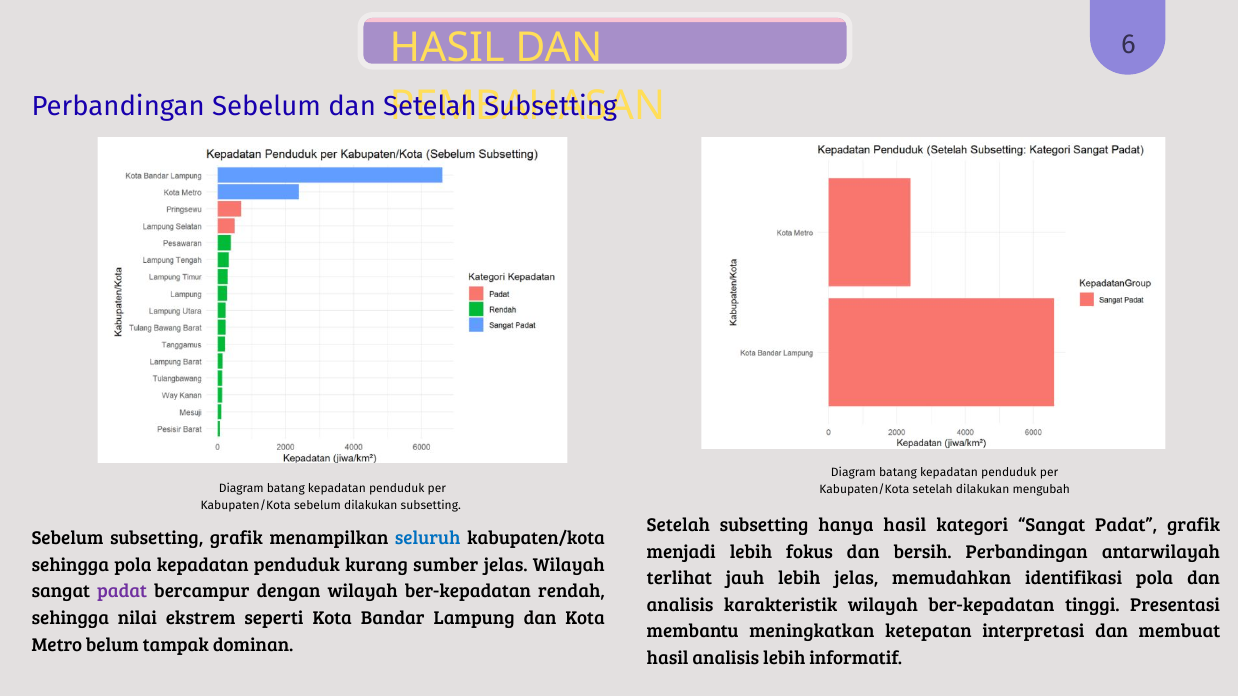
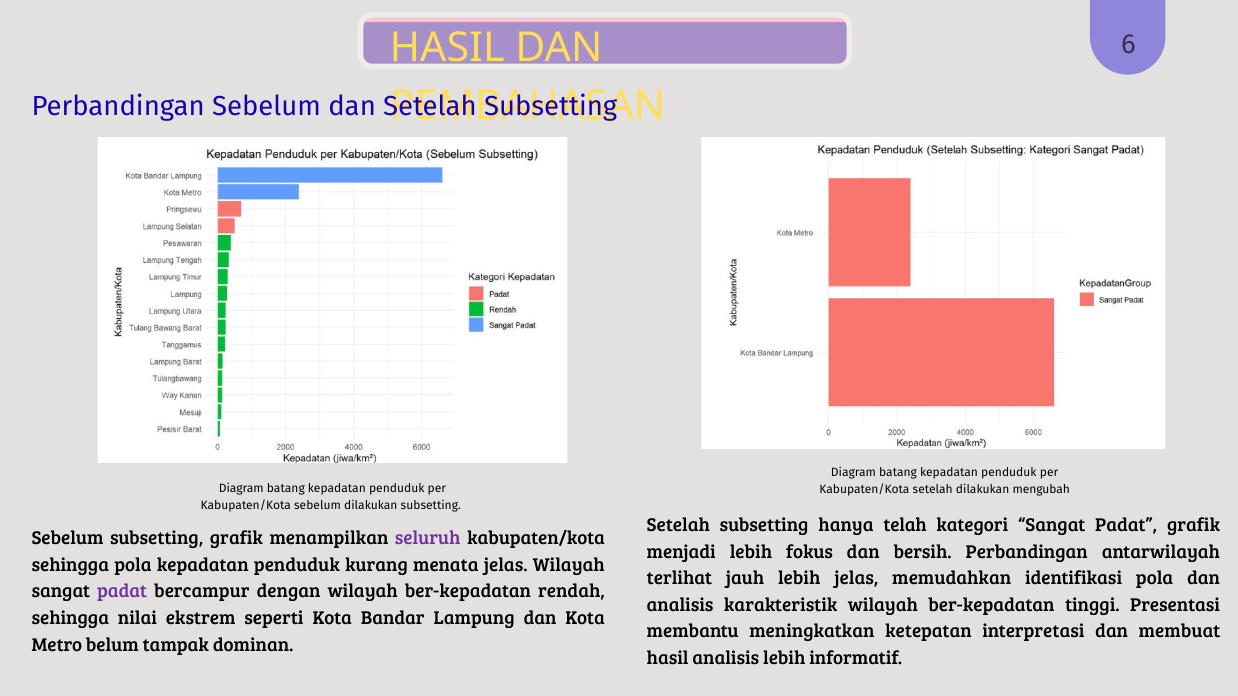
hanya hasil: hasil -> telah
seluruh colour: blue -> purple
sumber: sumber -> menata
